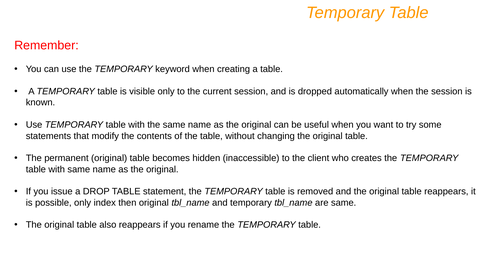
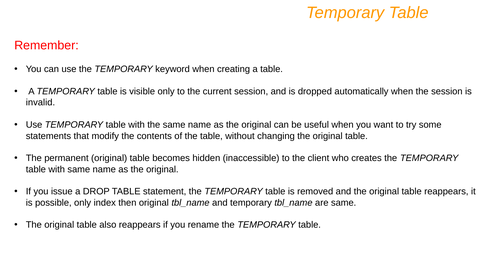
known: known -> invalid
